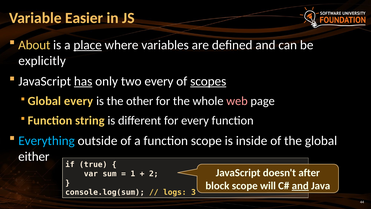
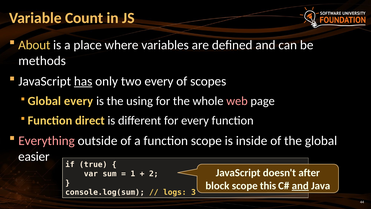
Easier: Easier -> Count
place underline: present -> none
explicitly: explicitly -> methods
scopes underline: present -> none
other: other -> using
string: string -> direct
Everything colour: light blue -> pink
either: either -> easier
will: will -> this
